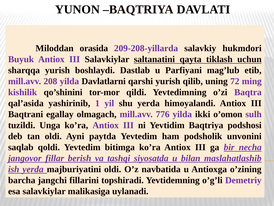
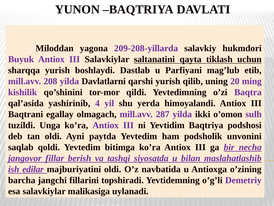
orasida: orasida -> yagona
72: 72 -> 20
1: 1 -> 4
776: 776 -> 287
ish yerda: yerda -> edilar
